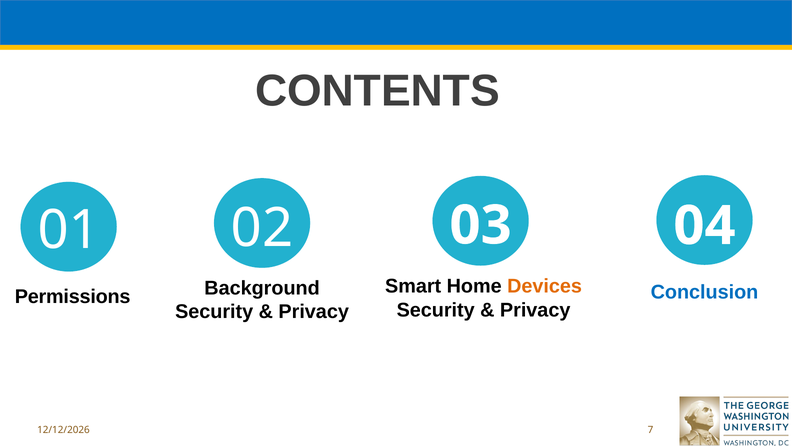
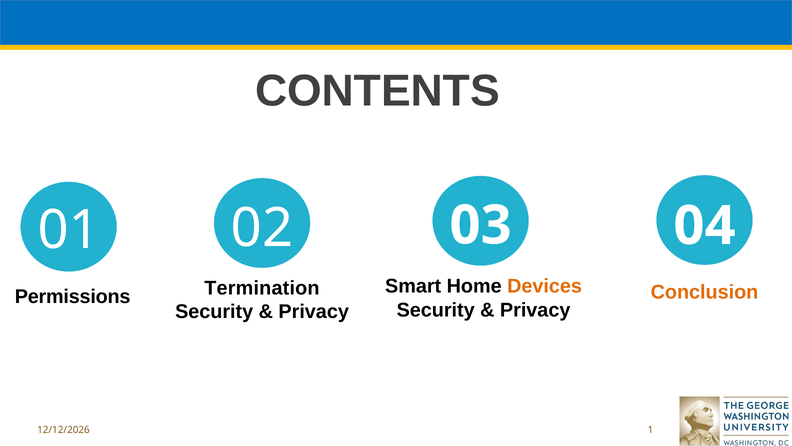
Background: Background -> Termination
Conclusion colour: blue -> orange
7: 7 -> 1
